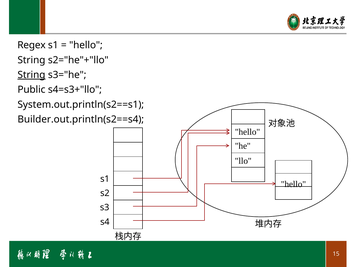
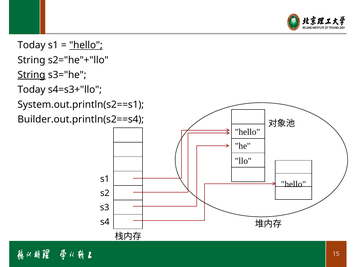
Regex at (32, 45): Regex -> Today
hello at (86, 45) underline: none -> present
Public at (31, 90): Public -> Today
